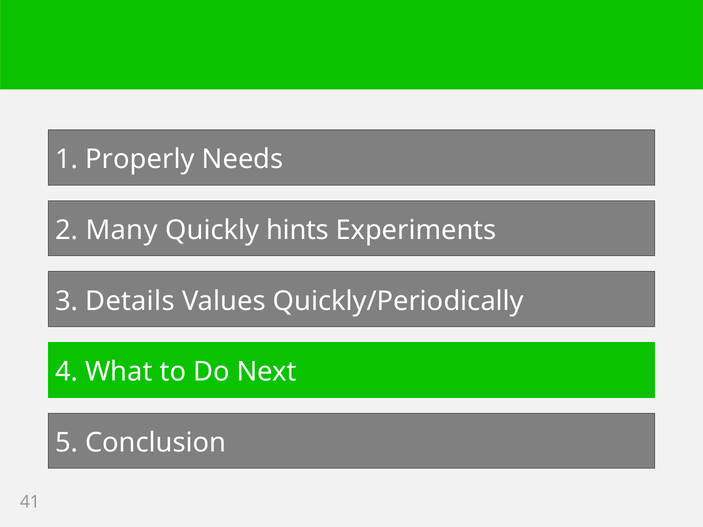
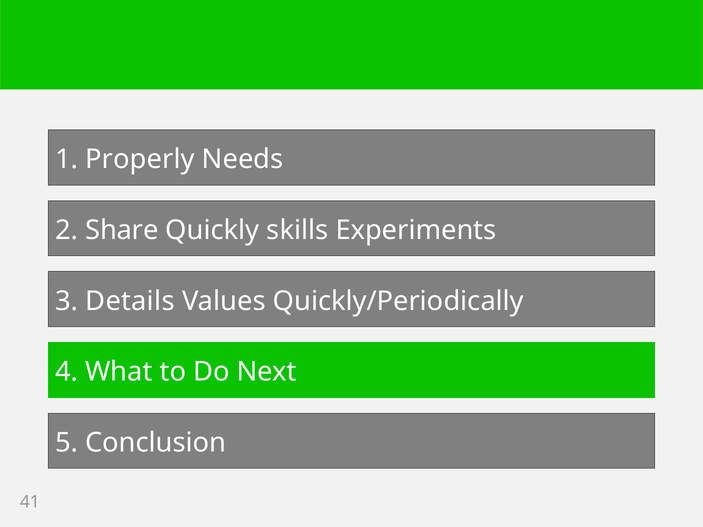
Many: Many -> Share
hints: hints -> skills
